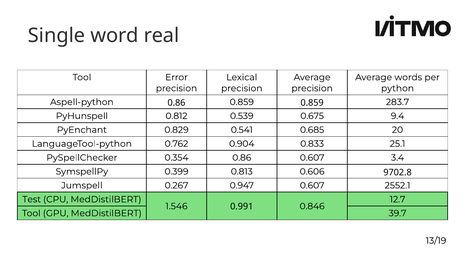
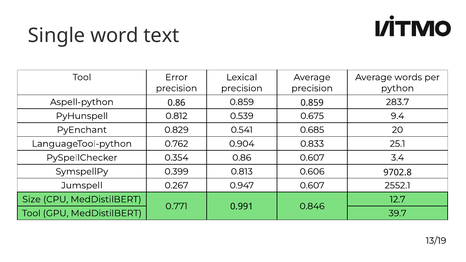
real: real -> text
Test: Test -> Size
1.546: 1.546 -> 0.771
